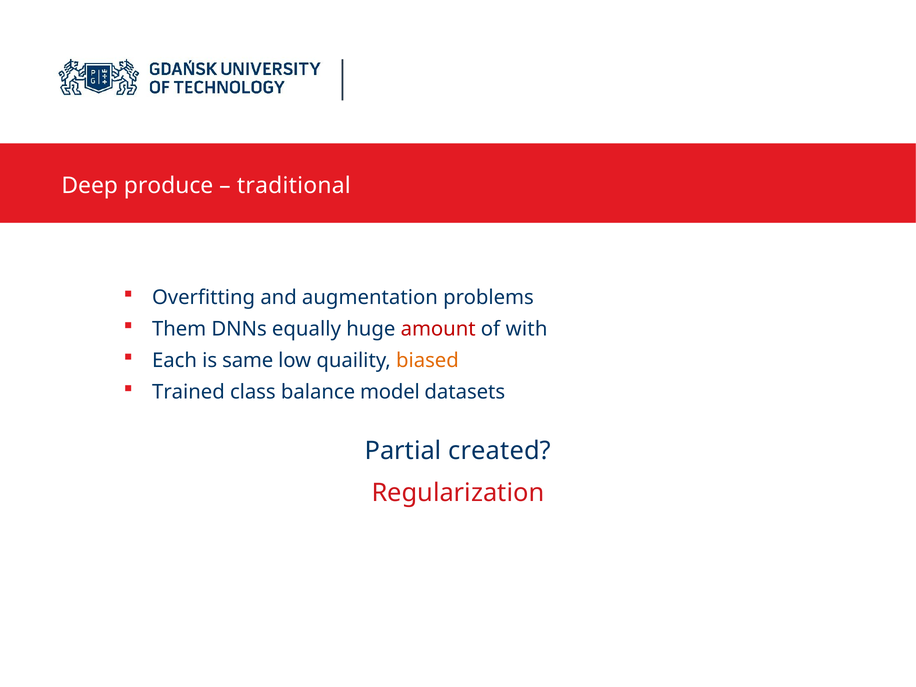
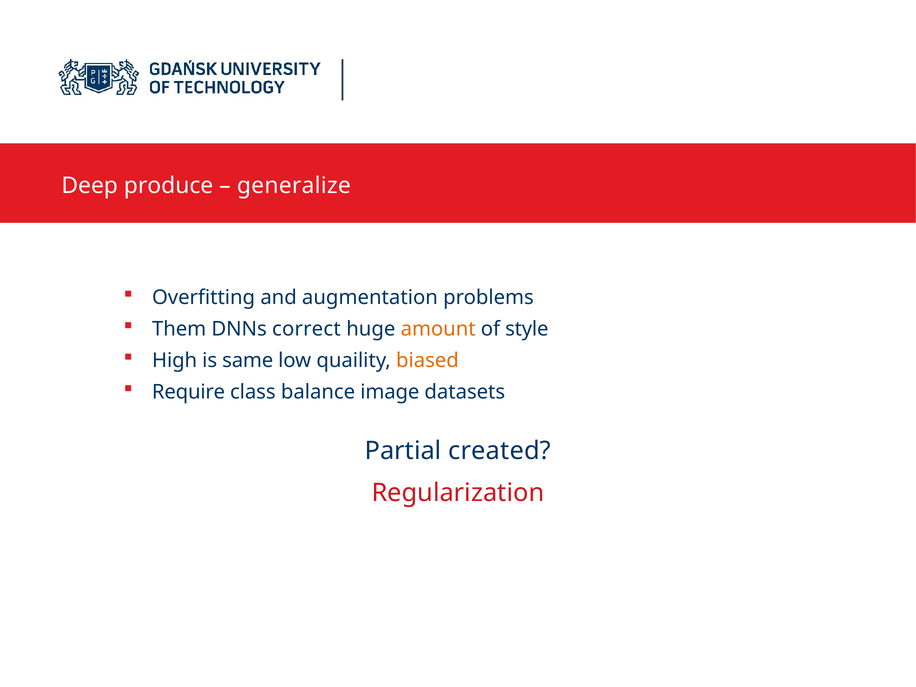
traditional: traditional -> generalize
equally: equally -> correct
amount colour: red -> orange
with: with -> style
Each: Each -> High
Trained: Trained -> Require
model: model -> image
